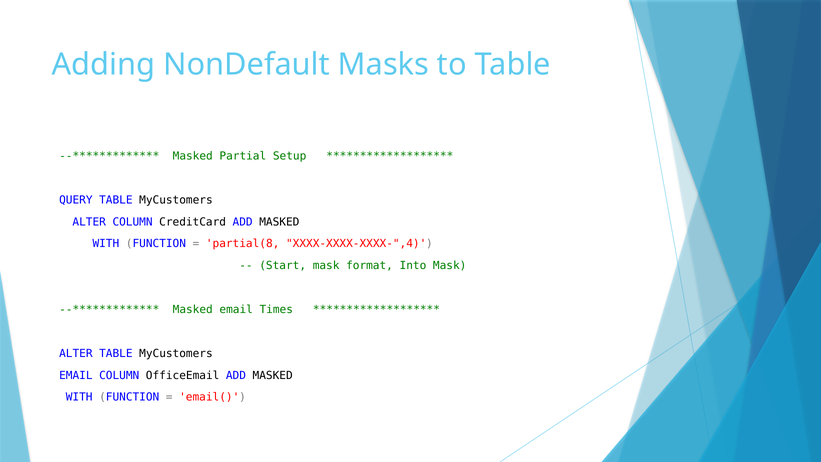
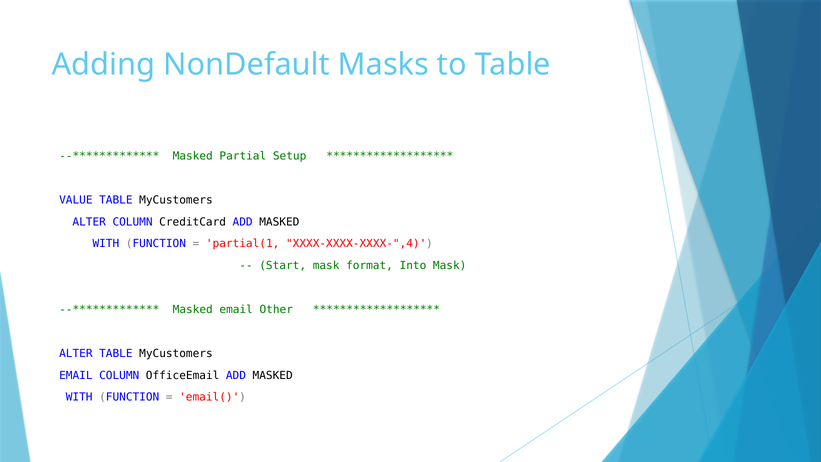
QUERY: QUERY -> VALUE
partial(8: partial(8 -> partial(1
Times: Times -> Other
